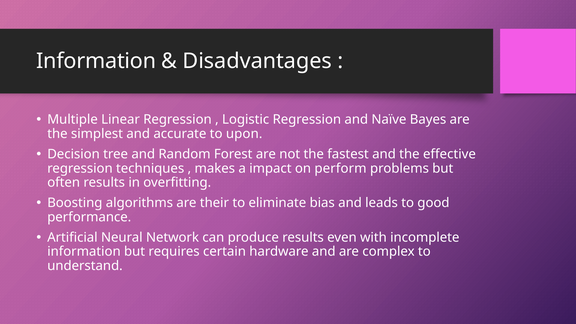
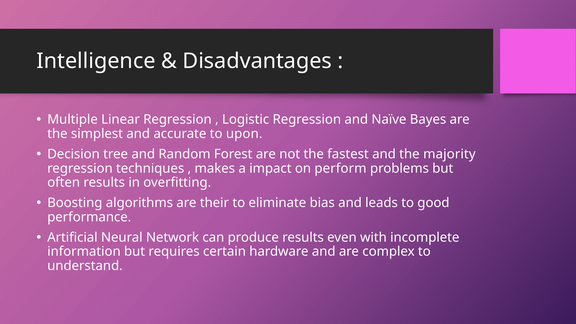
Information at (96, 61): Information -> Intelligence
effective: effective -> majority
